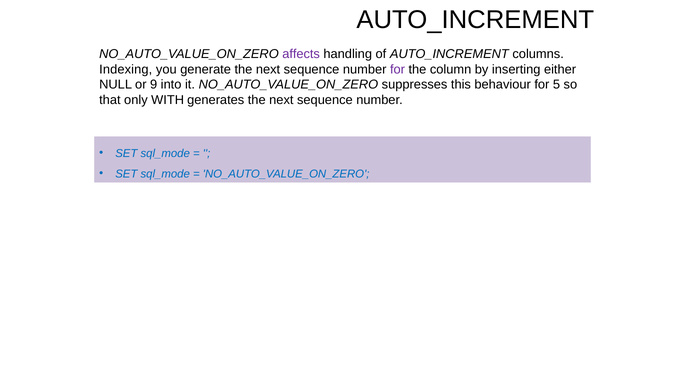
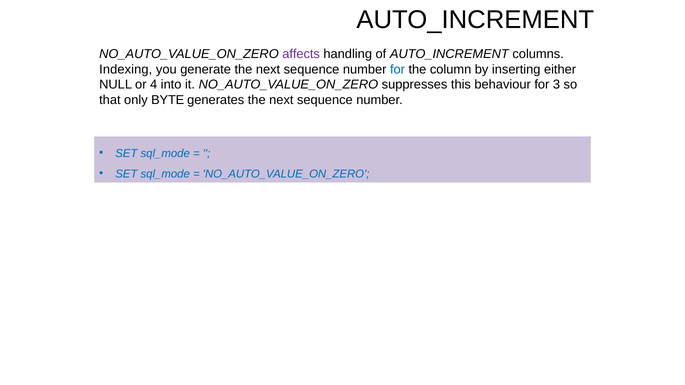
for at (398, 69) colour: purple -> blue
9: 9 -> 4
5: 5 -> 3
WITH: WITH -> BYTE
